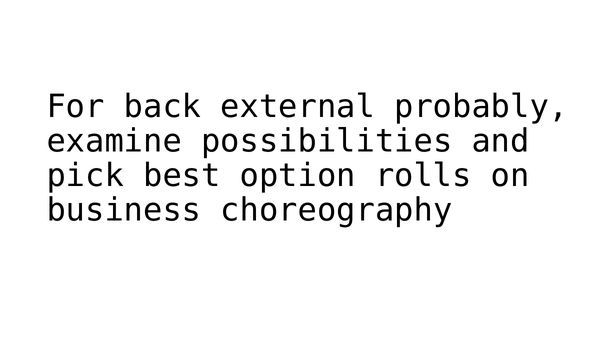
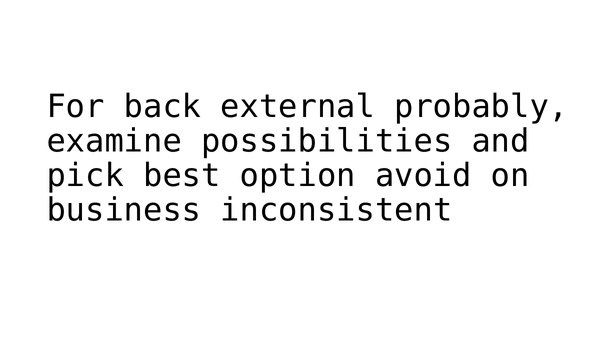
rolls: rolls -> avoid
choreography: choreography -> inconsistent
